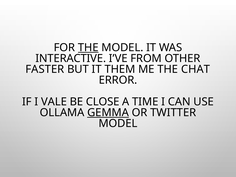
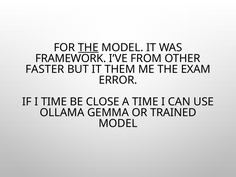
INTERACTIVE: INTERACTIVE -> FRAMEWORK
CHAT: CHAT -> EXAM
I VALE: VALE -> TIME
GEMMA underline: present -> none
TWITTER: TWITTER -> TRAINED
